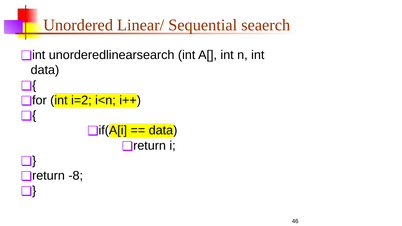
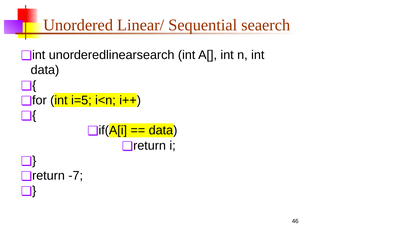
i=2: i=2 -> i=5
-8: -8 -> -7
